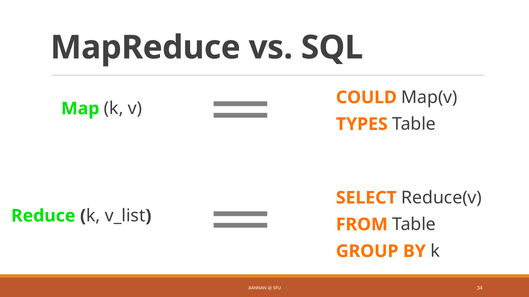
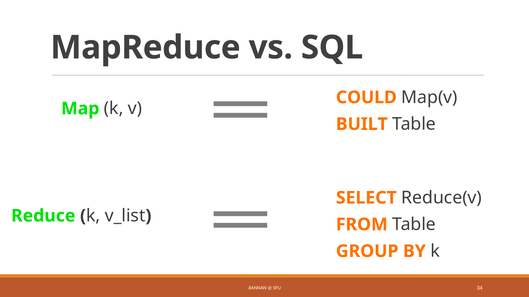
TYPES: TYPES -> BUILT
